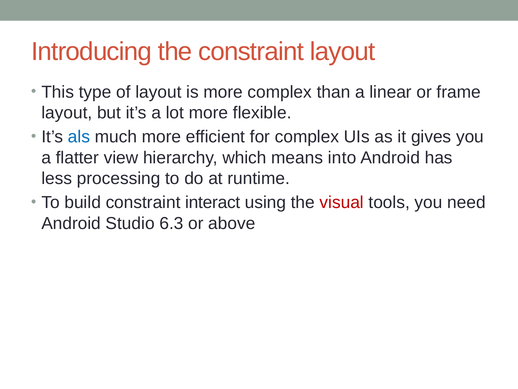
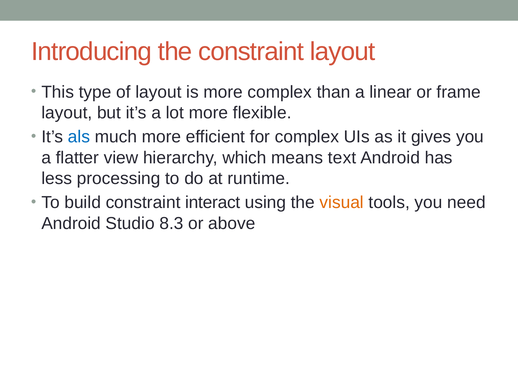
into: into -> text
visual colour: red -> orange
6.3: 6.3 -> 8.3
